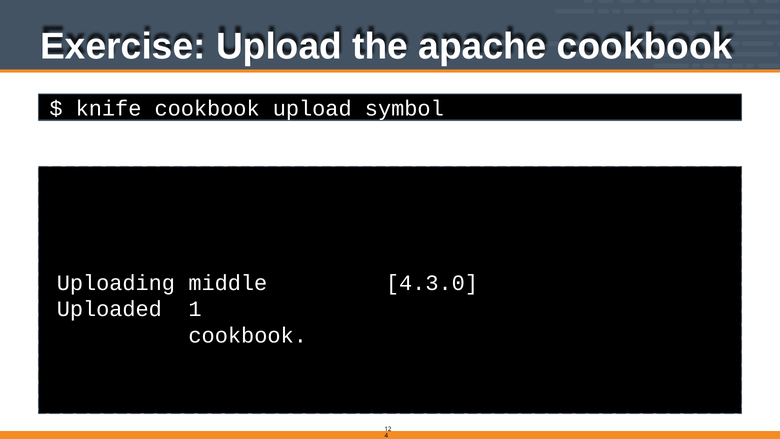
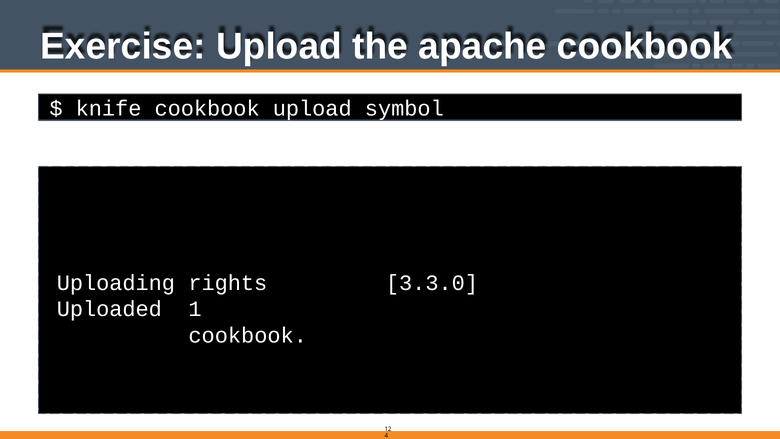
middle: middle -> rights
4.3.0: 4.3.0 -> 3.3.0
